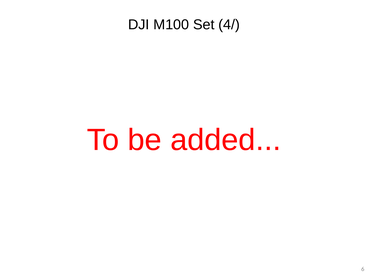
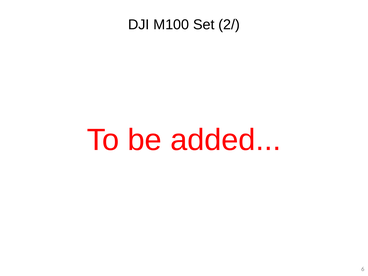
4/: 4/ -> 2/
